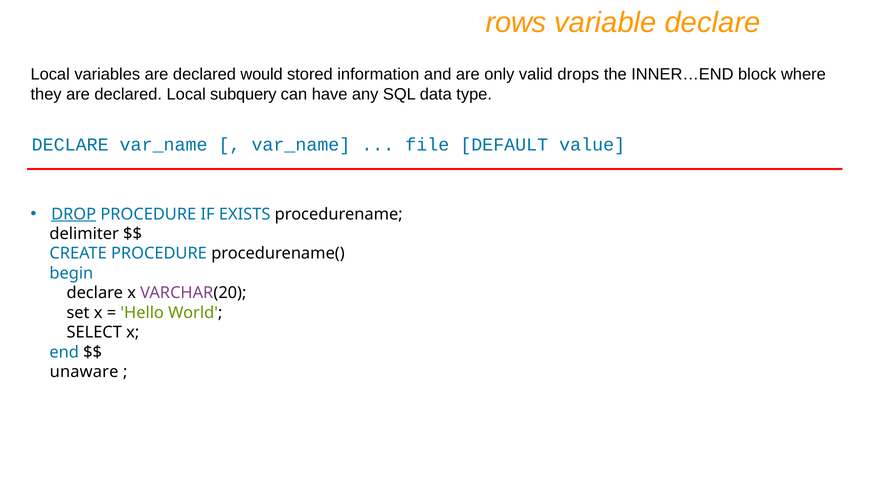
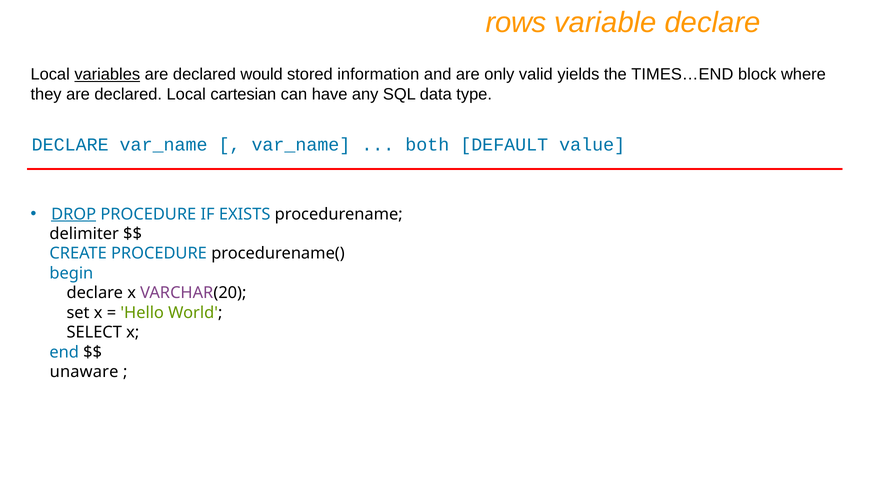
variables underline: none -> present
drops: drops -> yields
INNER…END: INNER…END -> TIMES…END
subquery: subquery -> cartesian
file: file -> both
